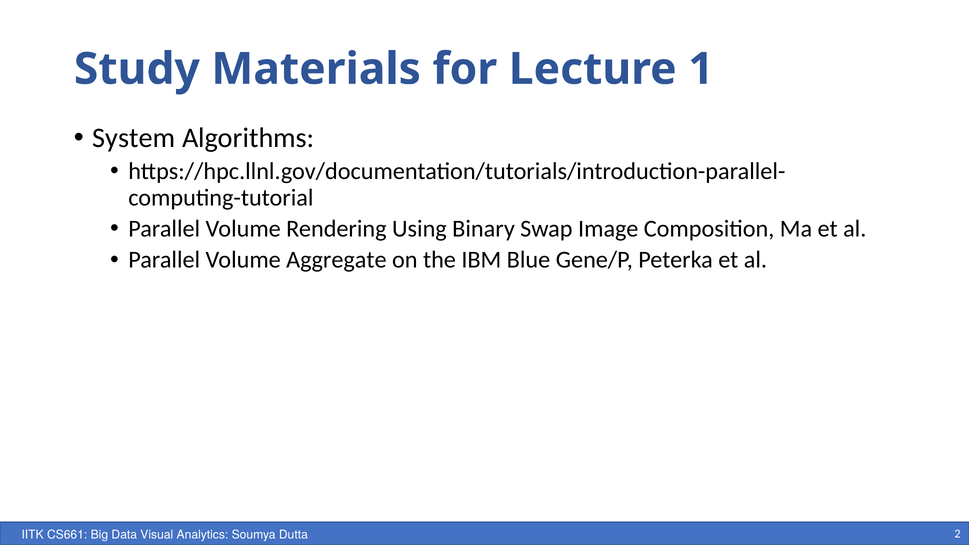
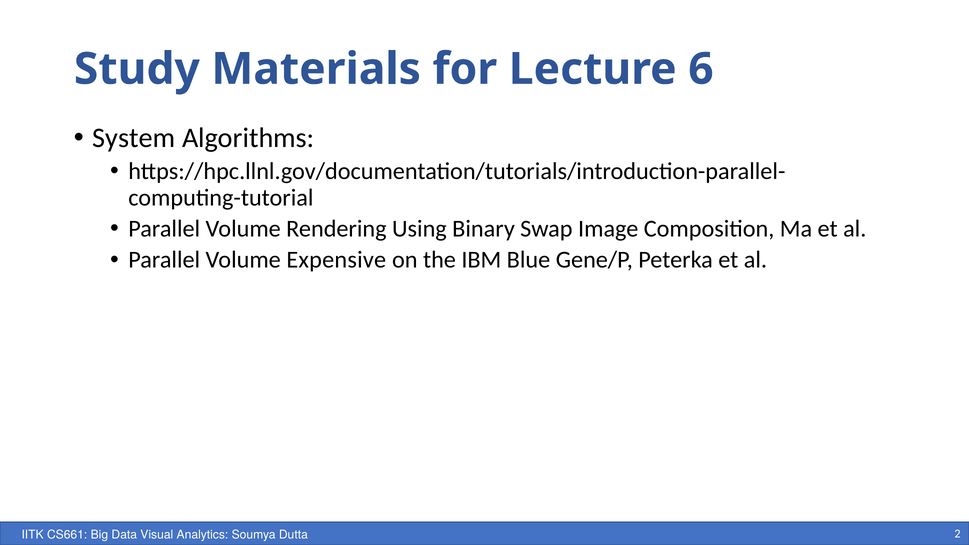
1: 1 -> 6
Aggregate: Aggregate -> Expensive
